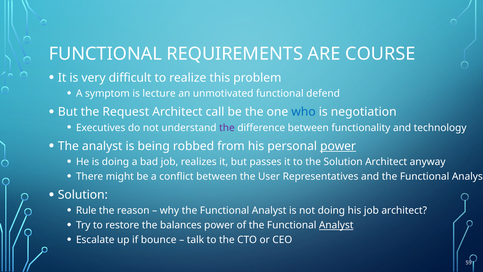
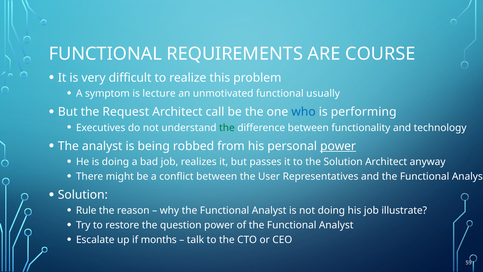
defend: defend -> usually
negotiation: negotiation -> performing
the at (227, 128) colour: purple -> green
job architect: architect -> illustrate
balances: balances -> question
Analyst at (336, 225) underline: present -> none
bounce: bounce -> months
